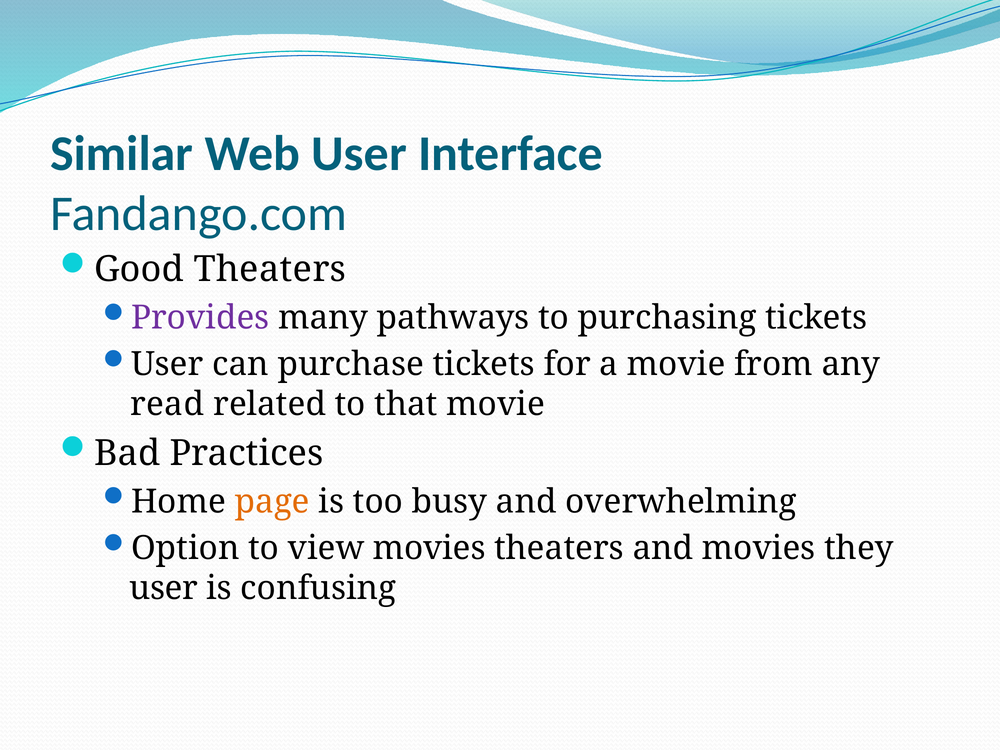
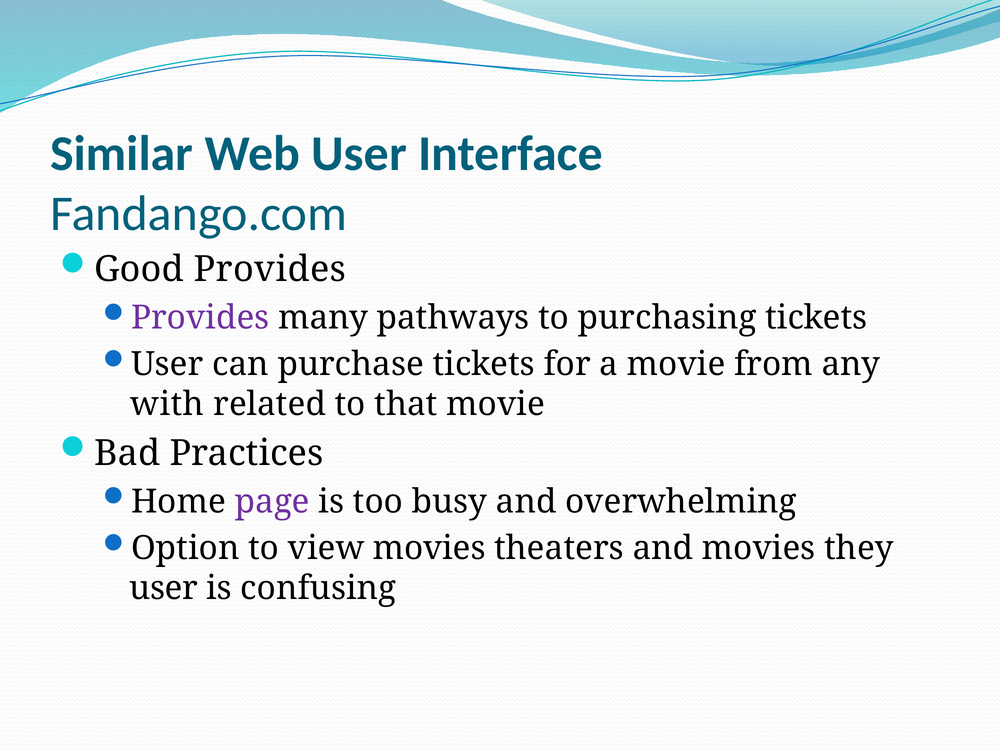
Good Theaters: Theaters -> Provides
read: read -> with
page colour: orange -> purple
